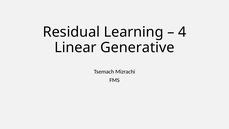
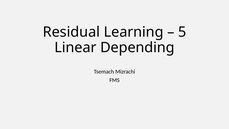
4: 4 -> 5
Generative: Generative -> Depending
